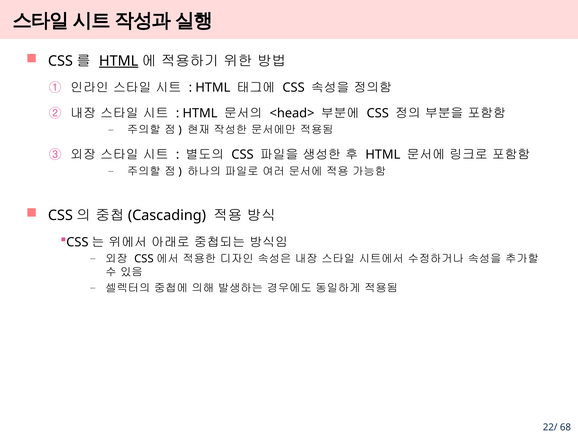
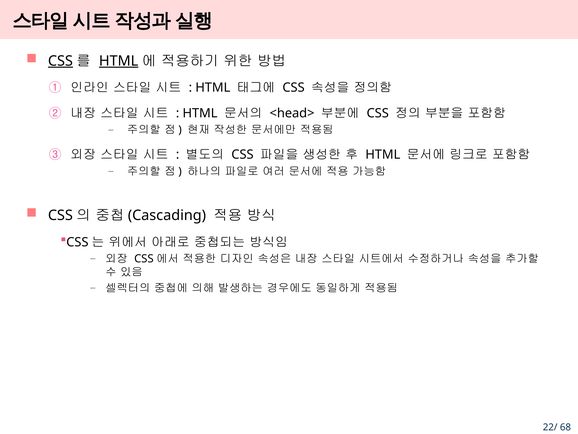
CSS at (60, 61) underline: none -> present
